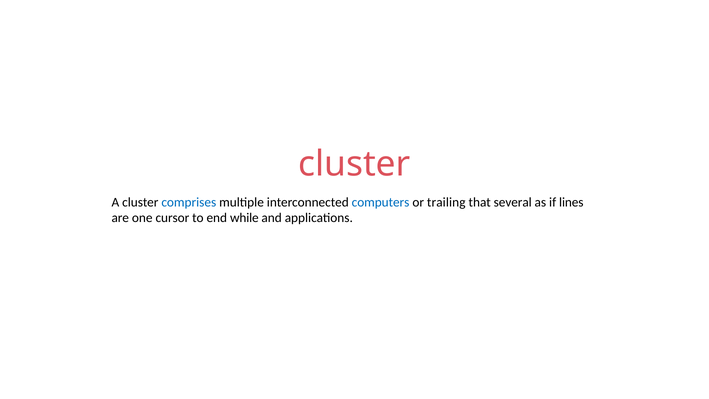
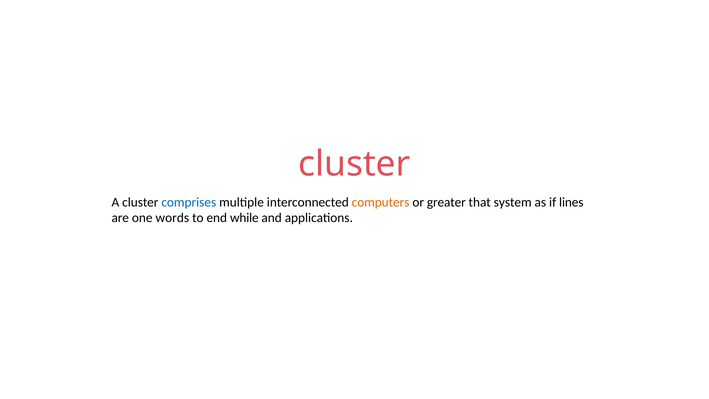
computers colour: blue -> orange
trailing: trailing -> greater
several: several -> system
cursor: cursor -> words
